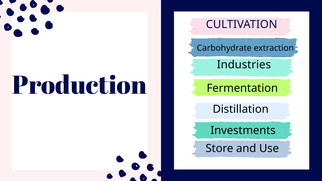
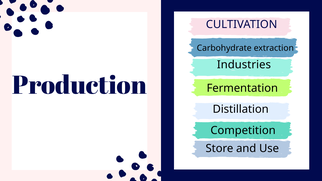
Investments: Investments -> Competition
